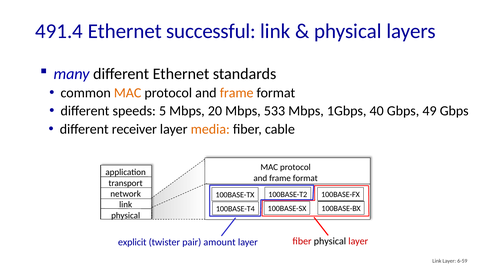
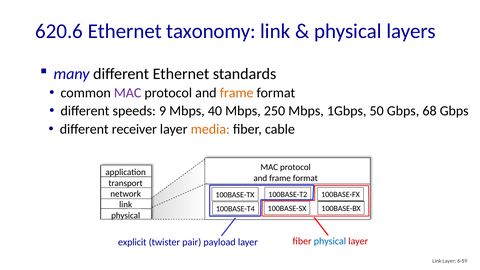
491.4: 491.4 -> 620.6
successful: successful -> taxonomy
MAC at (128, 93) colour: orange -> purple
5: 5 -> 9
20: 20 -> 40
533: 533 -> 250
40: 40 -> 50
49: 49 -> 68
physical at (330, 241) colour: black -> blue
amount: amount -> payload
